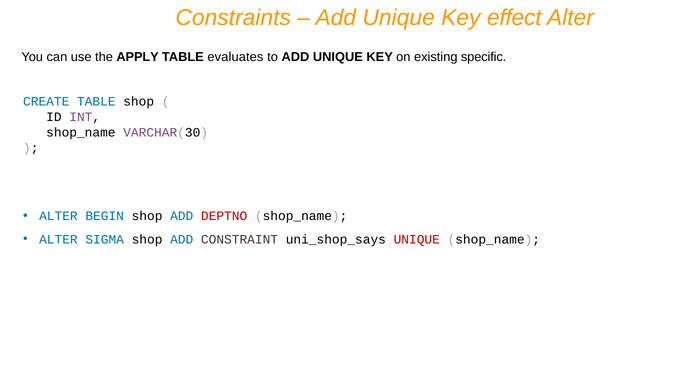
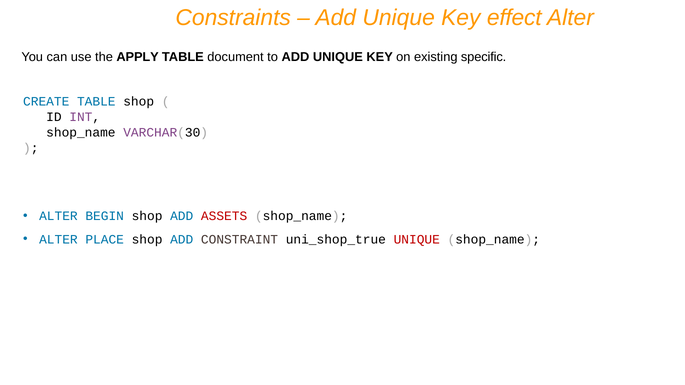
evaluates: evaluates -> document
DEPTNO: DEPTNO -> ASSETS
SIGMA: SIGMA -> PLACE
uni_shop_says: uni_shop_says -> uni_shop_true
